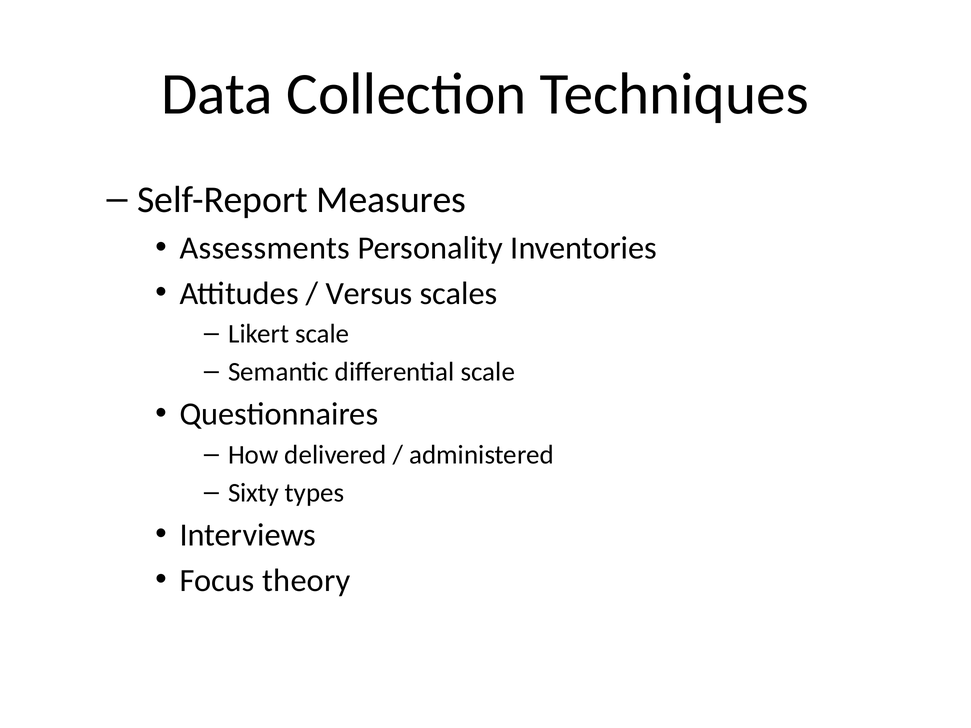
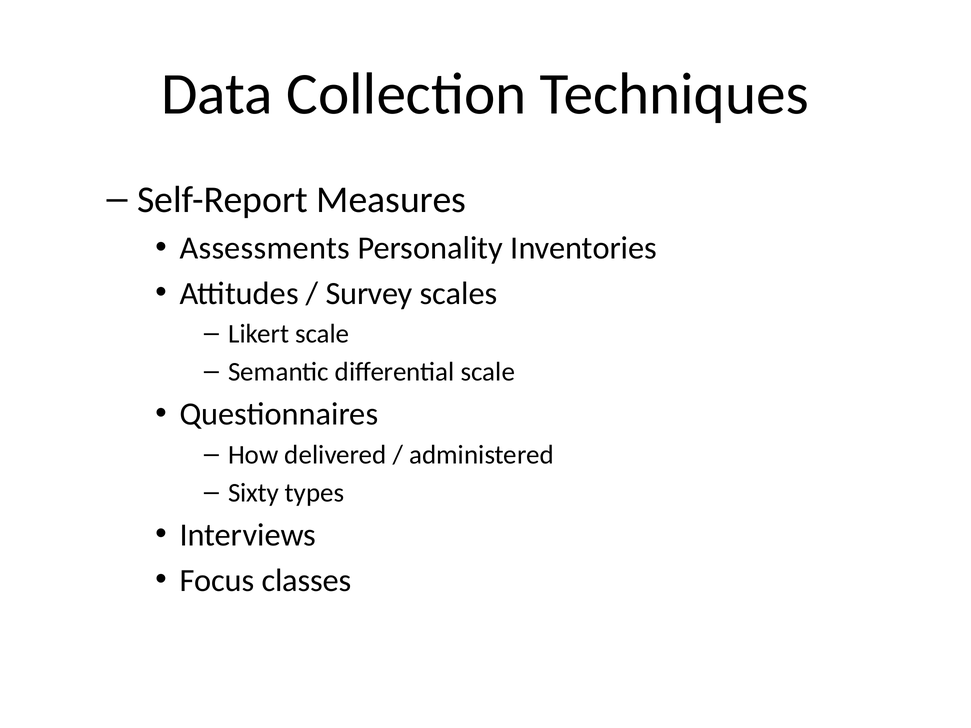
Versus: Versus -> Survey
theory: theory -> classes
